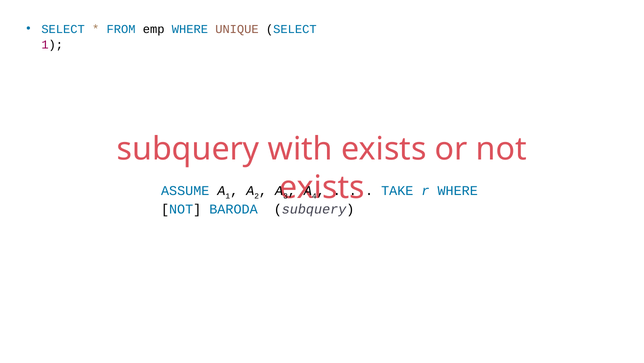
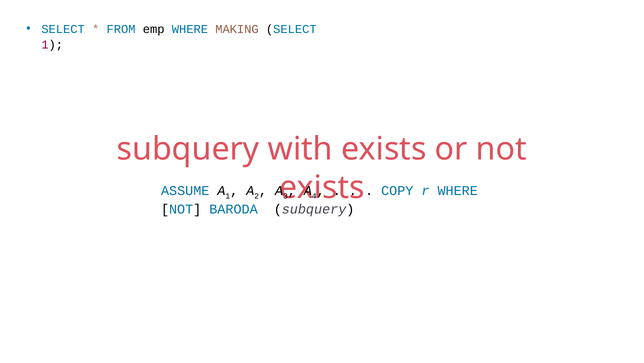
UNIQUE: UNIQUE -> MAKING
TAKE: TAKE -> COPY
